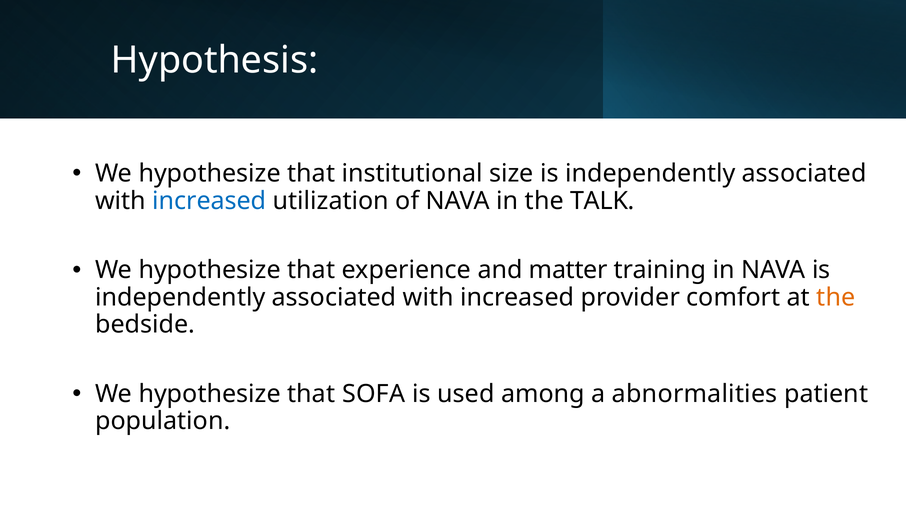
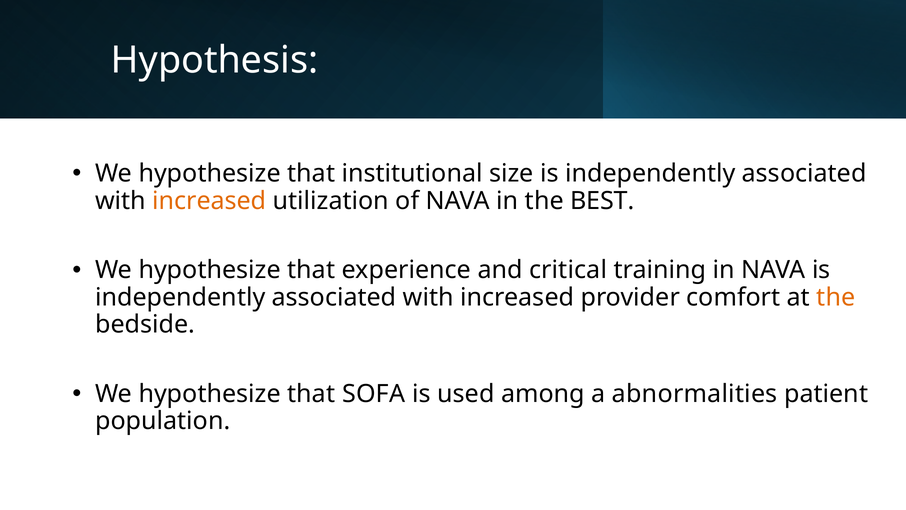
increased at (209, 201) colour: blue -> orange
TALK: TALK -> BEST
matter: matter -> critical
